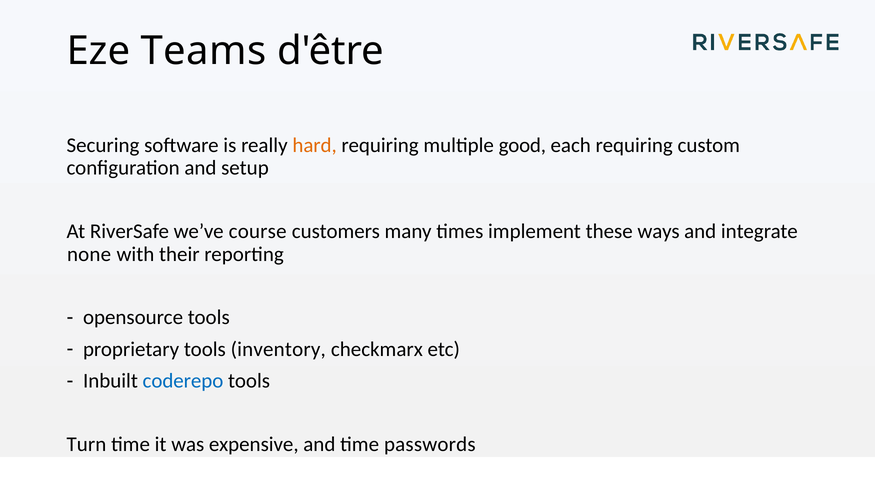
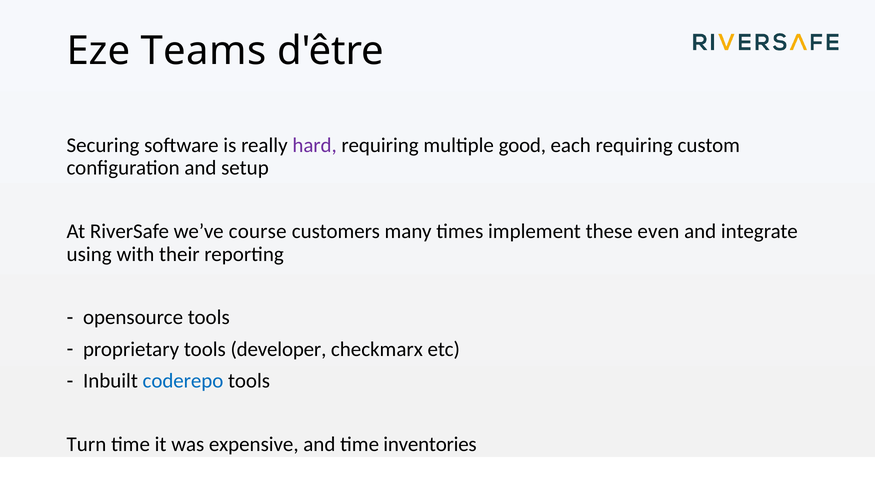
hard colour: orange -> purple
ways: ways -> even
none: none -> using
inventory: inventory -> developer
passwords: passwords -> inventories
